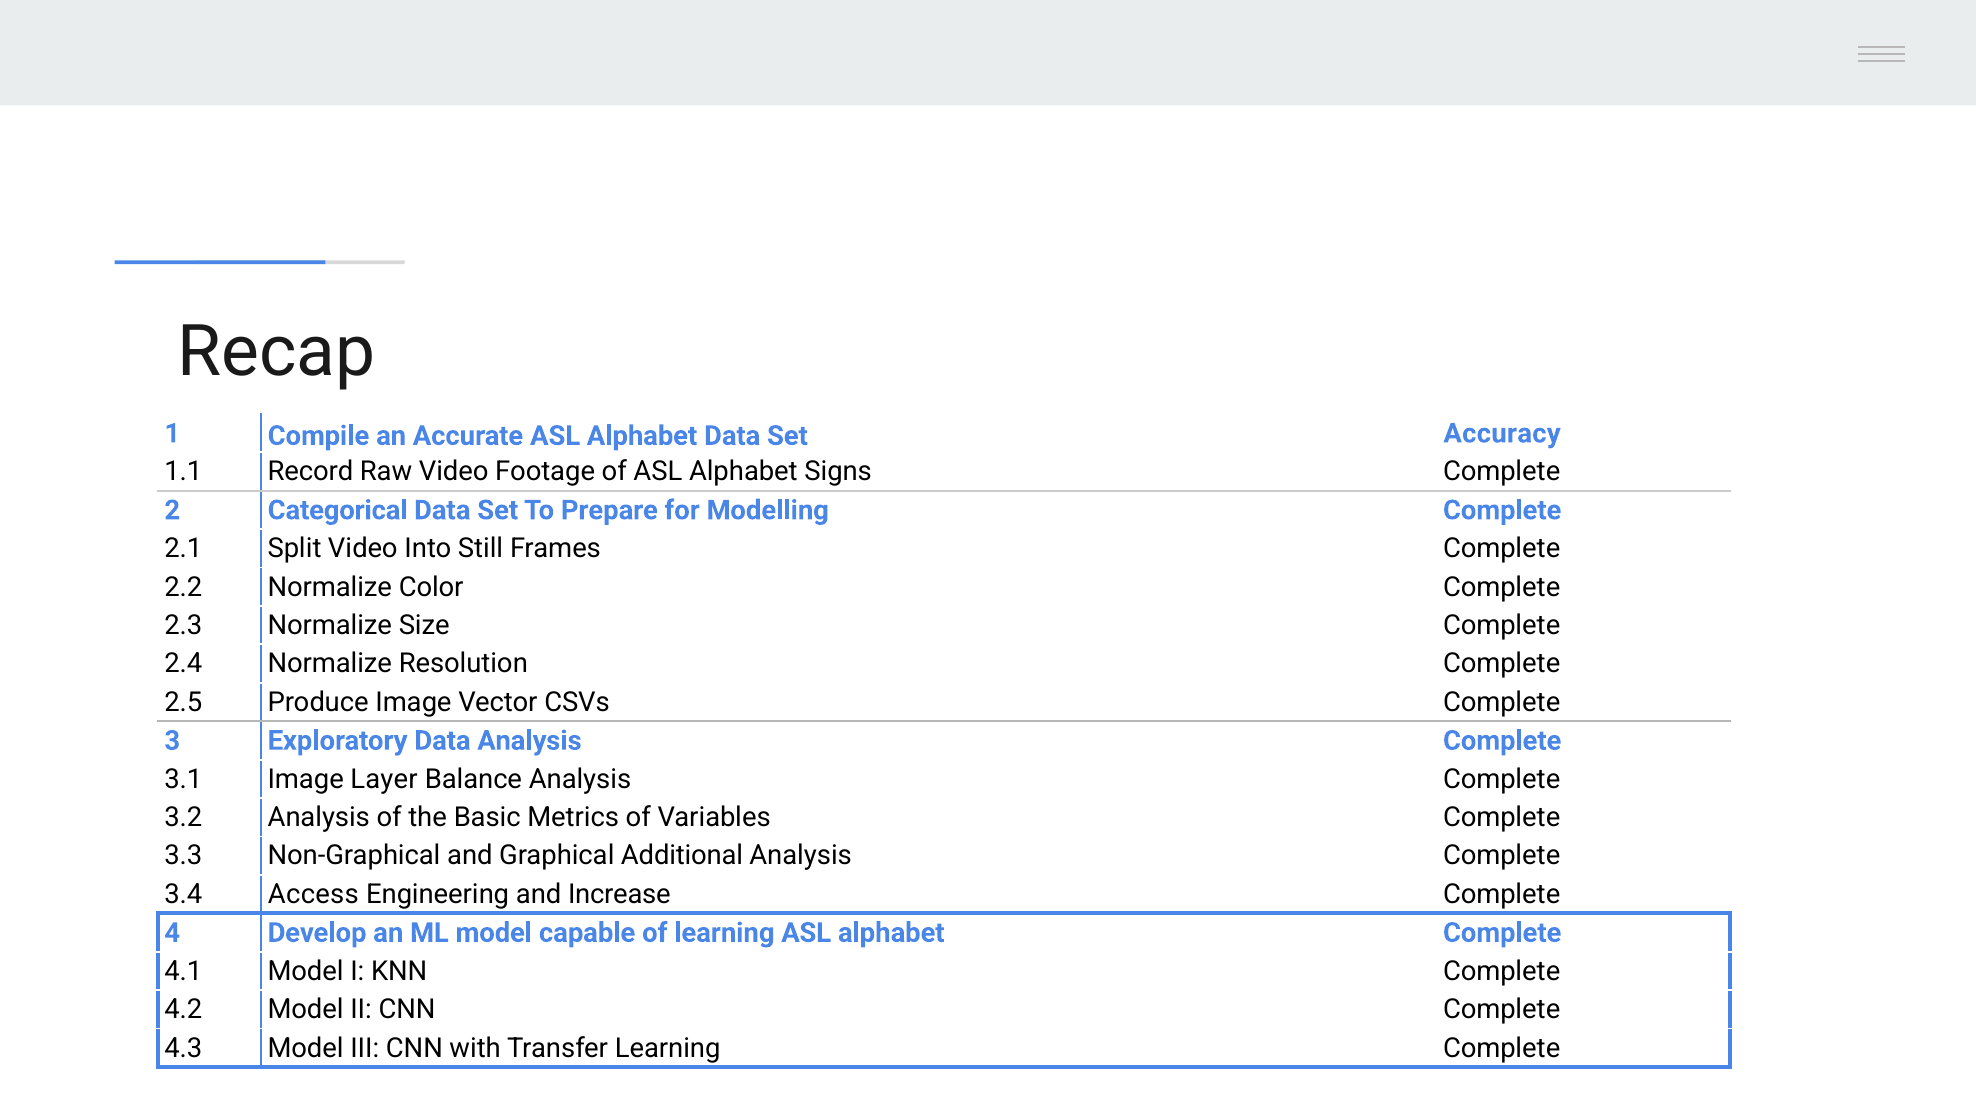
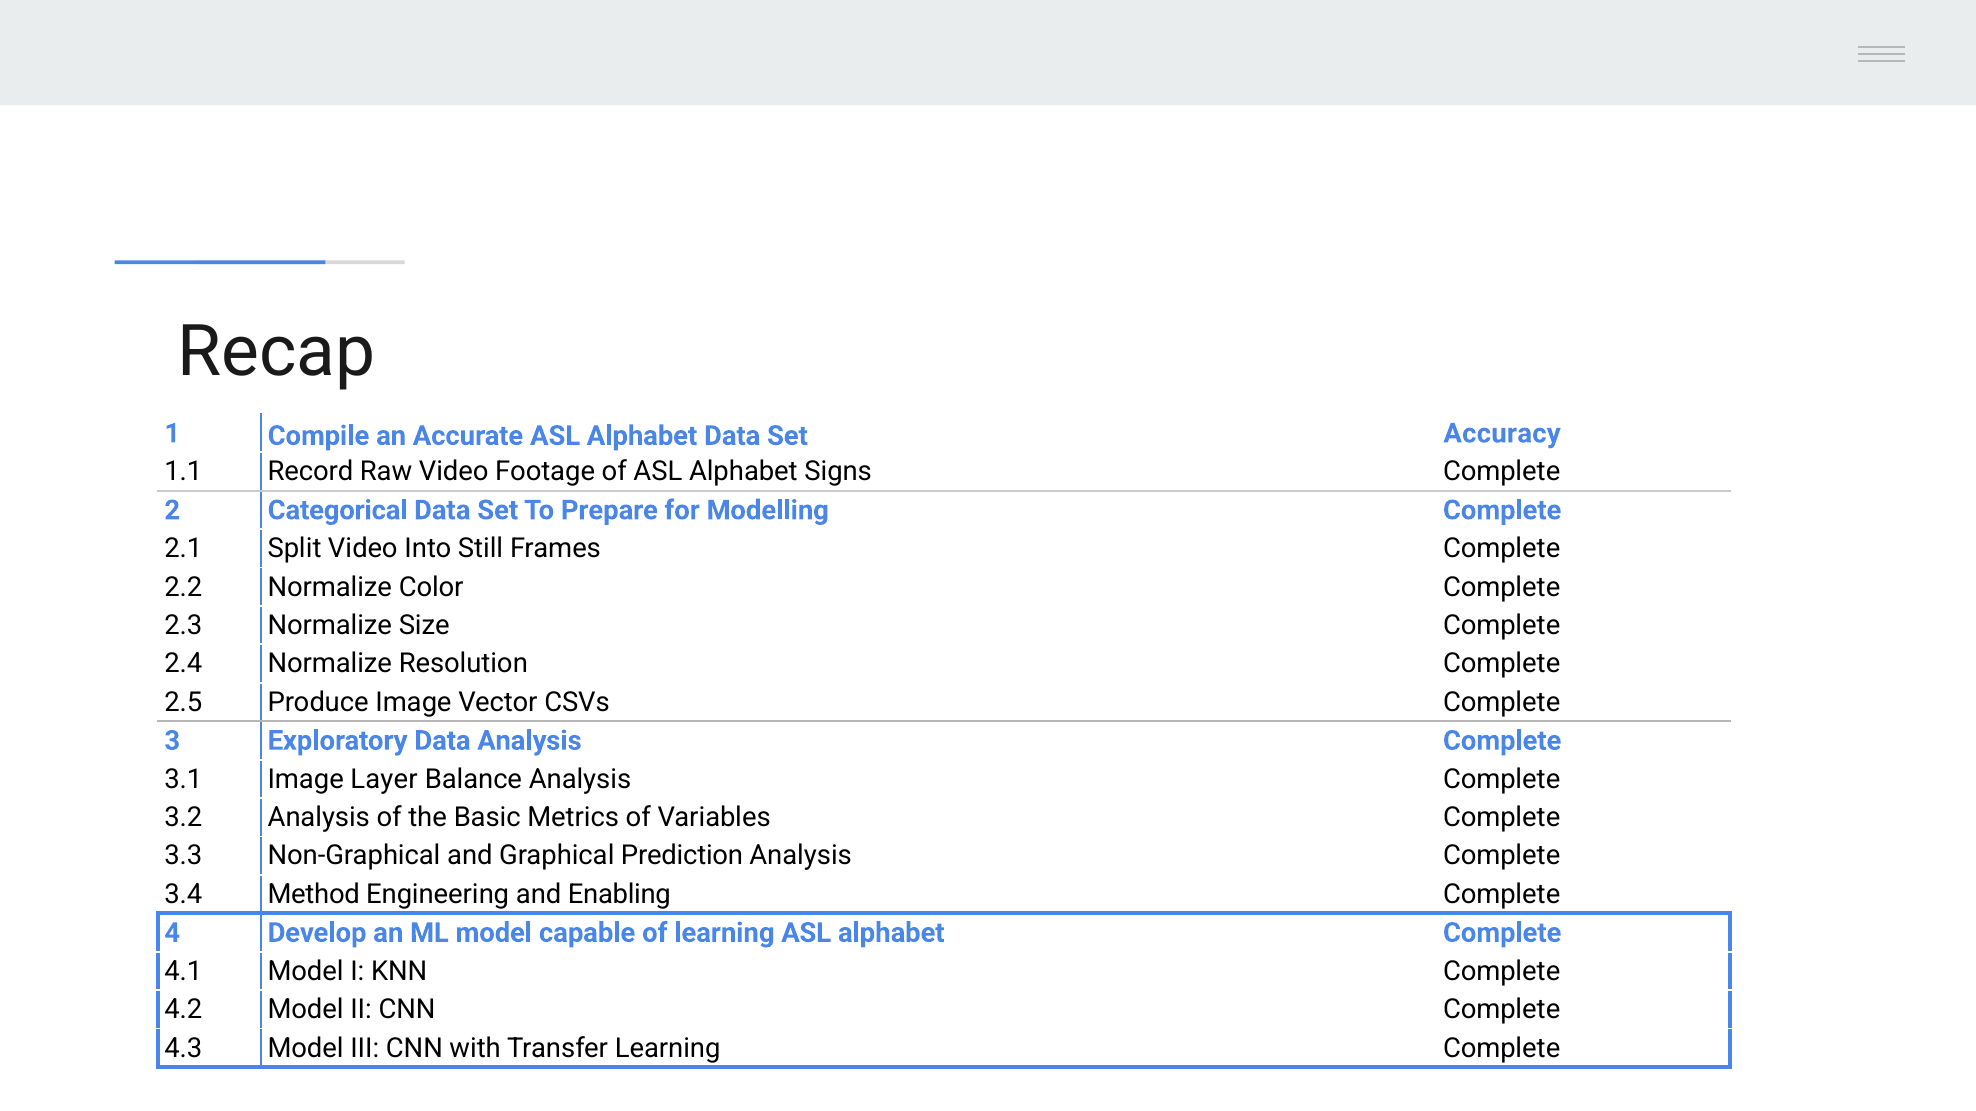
Additional: Additional -> Prediction
Access: Access -> Method
Increase: Increase -> Enabling
